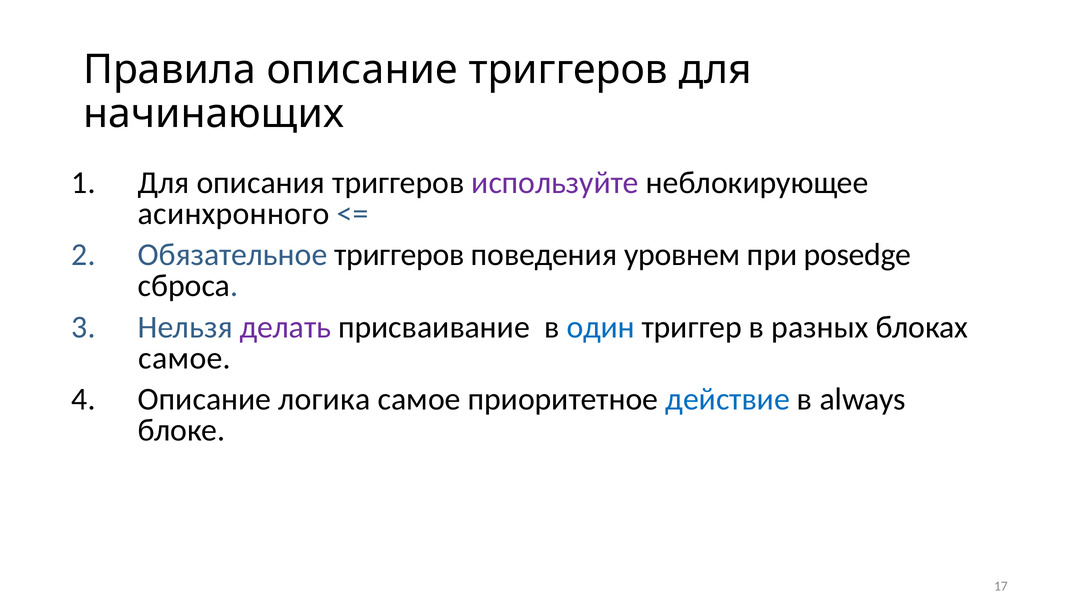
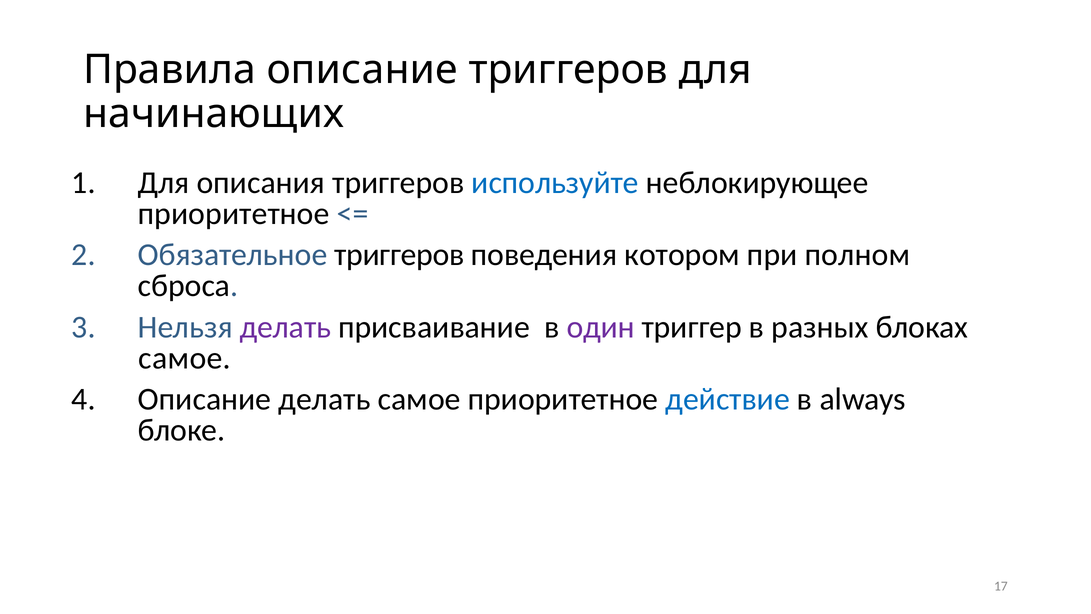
используйте colour: purple -> blue
асинхронного at (234, 214): асинхронного -> приоритетное
уровнем: уровнем -> котором
posedge: posedge -> полном
один colour: blue -> purple
Описание логика: логика -> делать
